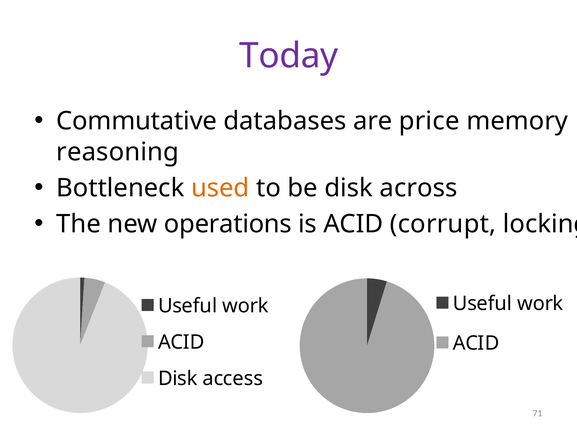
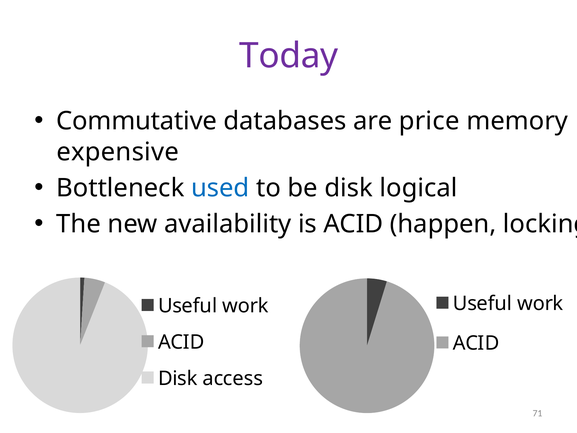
reasoning: reasoning -> expensive
used colour: orange -> blue
across: across -> logical
operations: operations -> availability
corrupt: corrupt -> happen
